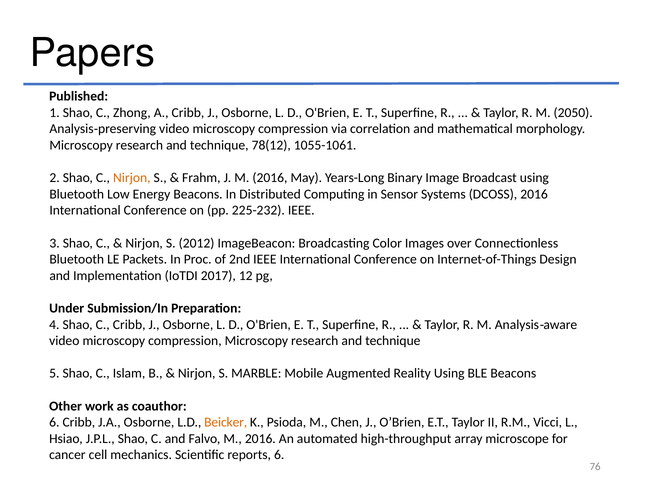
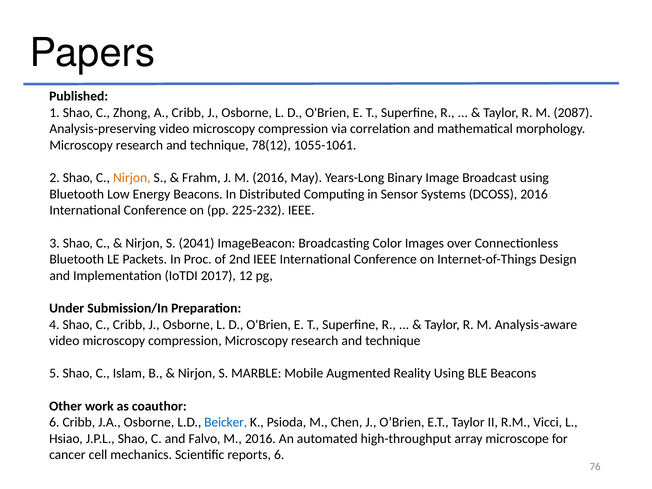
2050: 2050 -> 2087
2012: 2012 -> 2041
Beicker colour: orange -> blue
